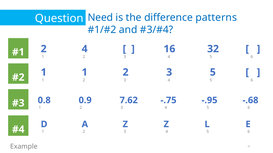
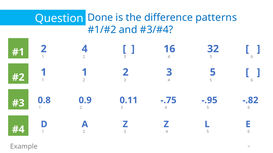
Need: Need -> Done
7.62: 7.62 -> 0.11
-.68: -.68 -> -.82
